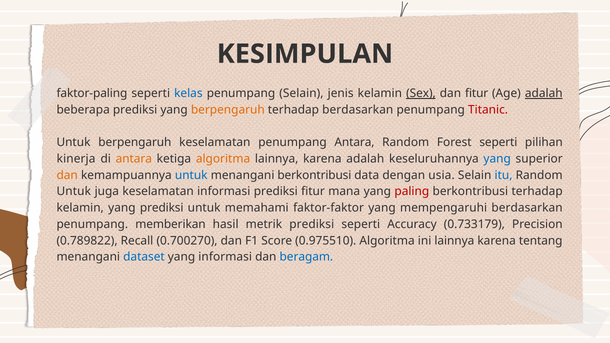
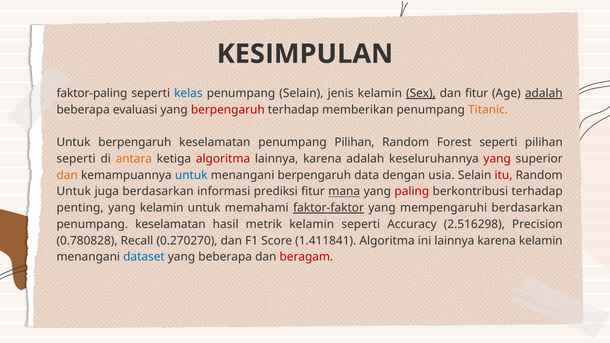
beberapa prediksi: prediksi -> evaluasi
berpengaruh at (228, 110) colour: orange -> red
terhadap berdasarkan: berdasarkan -> memberikan
Titanic colour: red -> orange
penumpang Antara: Antara -> Pilihan
kinerja at (76, 159): kinerja -> seperti
algoritma at (223, 159) colour: orange -> red
yang at (497, 159) colour: blue -> red
menangani berkontribusi: berkontribusi -> berpengaruh
itu colour: blue -> red
juga keselamatan: keselamatan -> berdasarkan
mana underline: none -> present
kelamin at (80, 208): kelamin -> penting
yang prediksi: prediksi -> kelamin
faktor-faktor underline: none -> present
penumpang memberikan: memberikan -> keselamatan
metrik prediksi: prediksi -> kelamin
0.733179: 0.733179 -> 2.516298
0.789822: 0.789822 -> 0.780828
0.700270: 0.700270 -> 0.270270
0.975510: 0.975510 -> 1.411841
karena tentang: tentang -> kelamin
yang informasi: informasi -> beberapa
beragam colour: blue -> red
